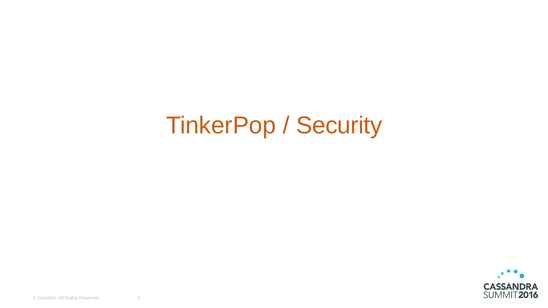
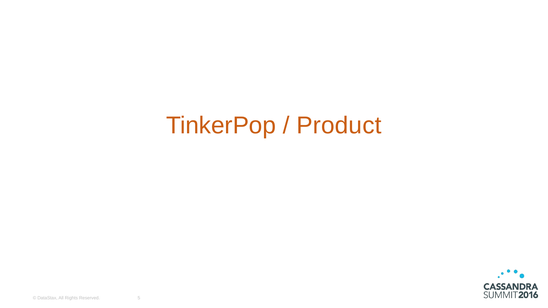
Security: Security -> Product
